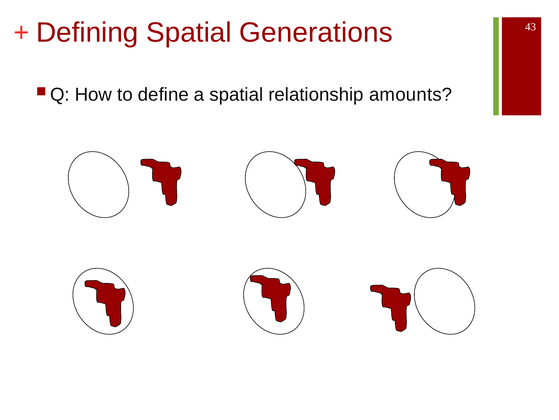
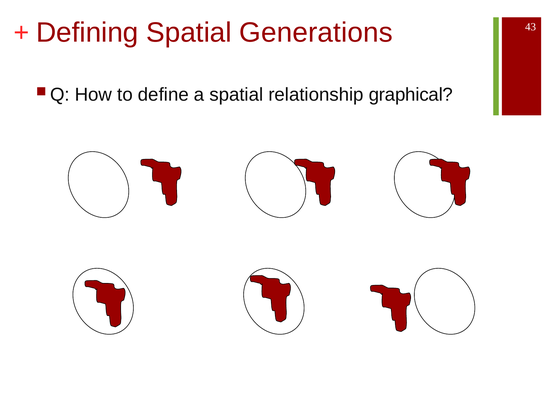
amounts: amounts -> graphical
